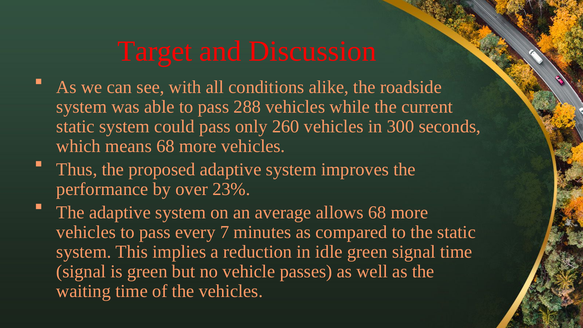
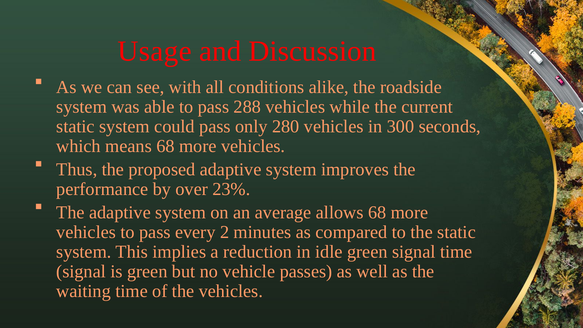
Target: Target -> Usage
260: 260 -> 280
7: 7 -> 2
